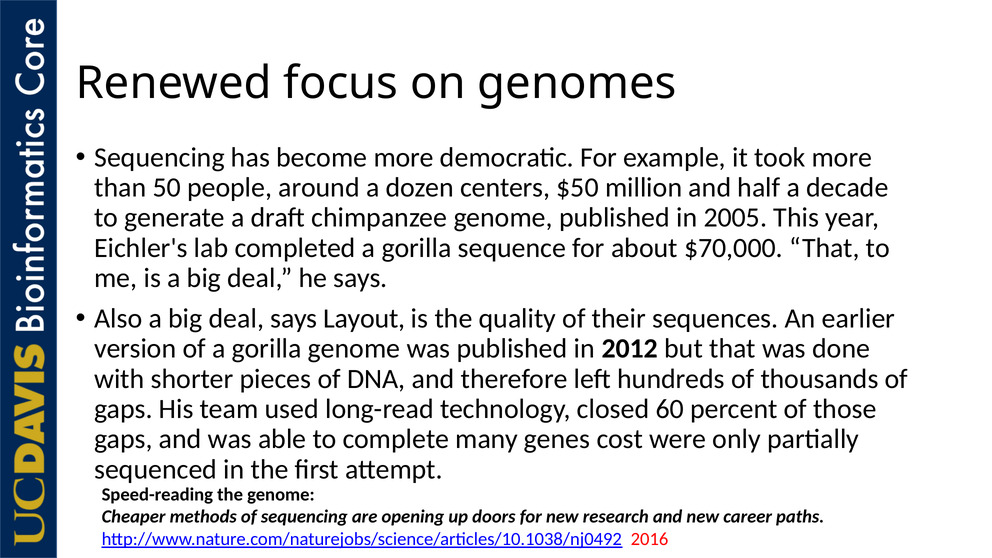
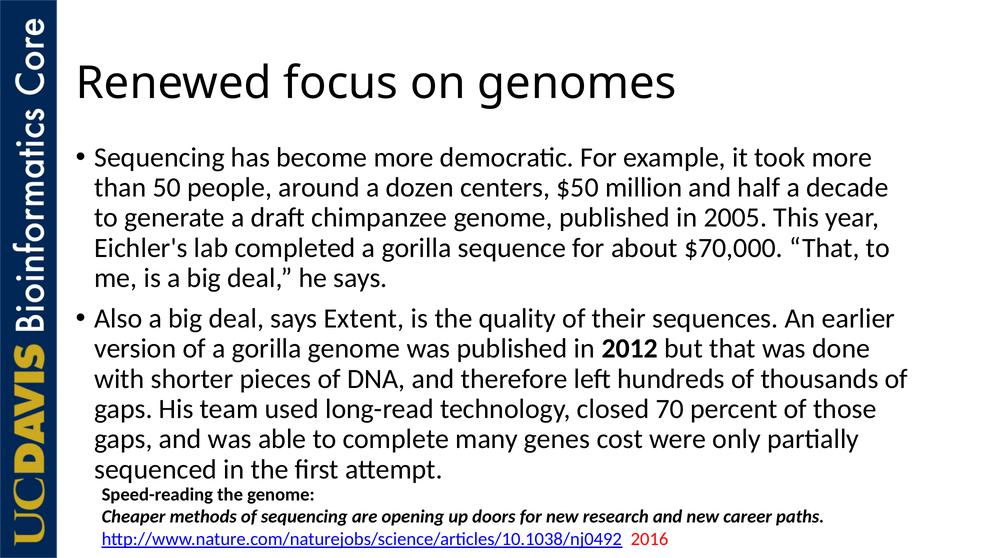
Layout: Layout -> Extent
60: 60 -> 70
